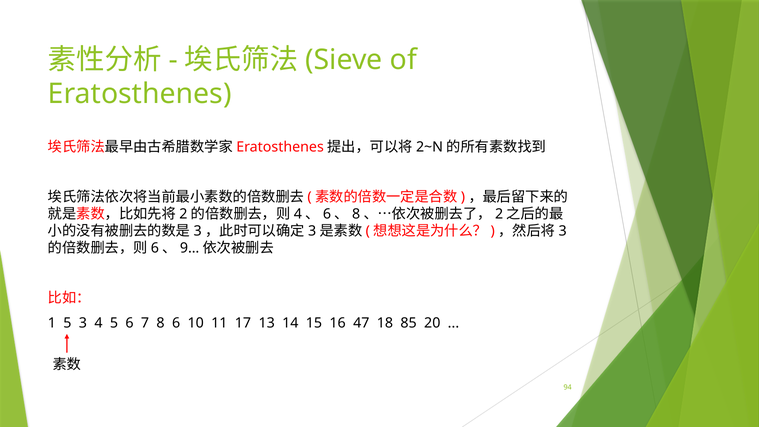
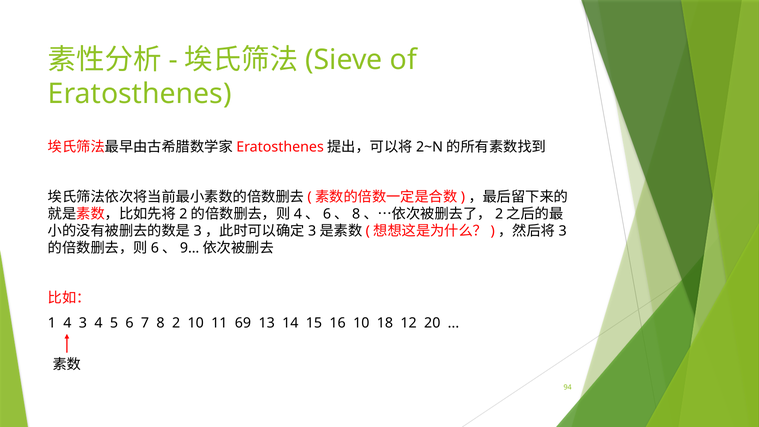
1 5: 5 -> 4
8 6: 6 -> 2
17: 17 -> 69
16 47: 47 -> 10
85: 85 -> 12
